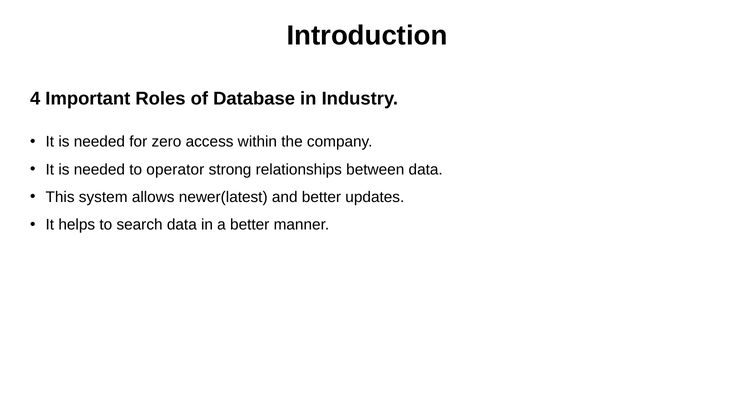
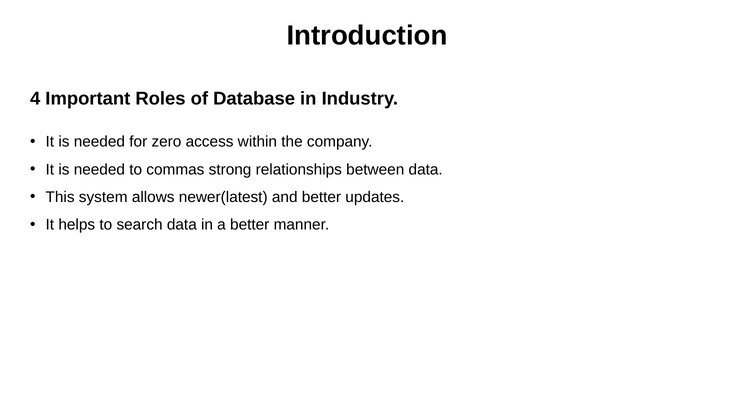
operator: operator -> commas
